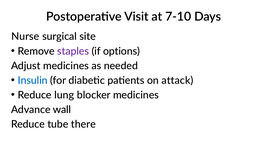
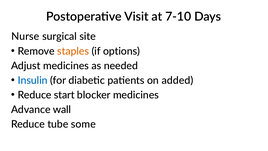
staples colour: purple -> orange
attack: attack -> added
lung: lung -> start
there: there -> some
